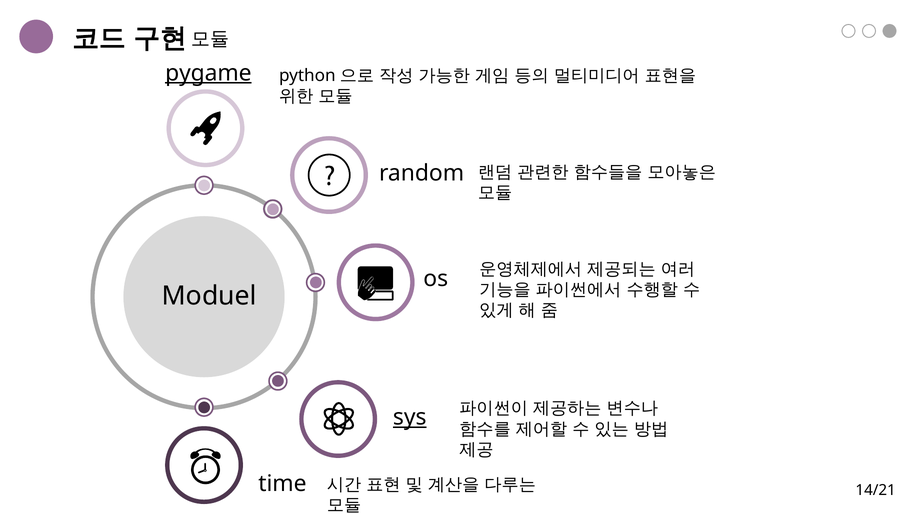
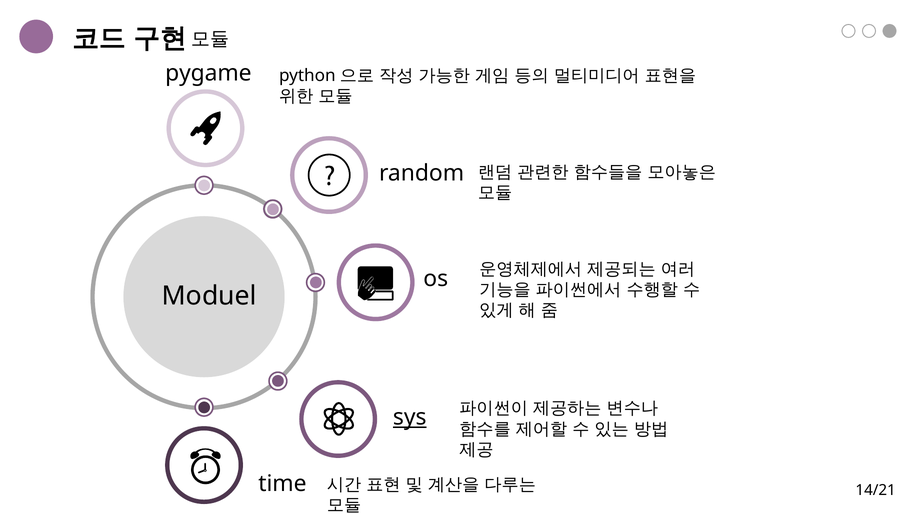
pygame underline: present -> none
